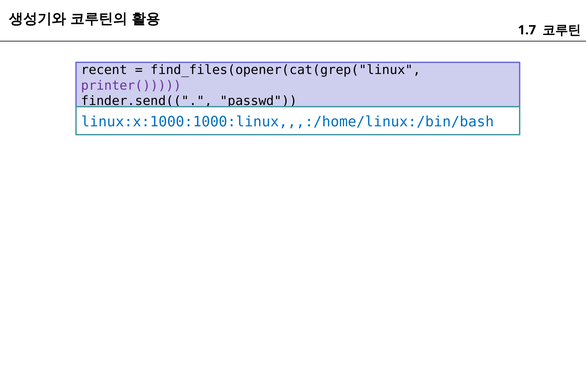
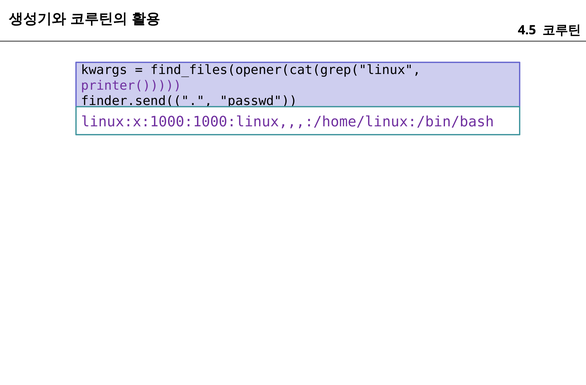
1.7: 1.7 -> 4.5
recent: recent -> kwargs
linux:x:1000:1000:linux,,,:/home/linux:/bin/bash colour: blue -> purple
